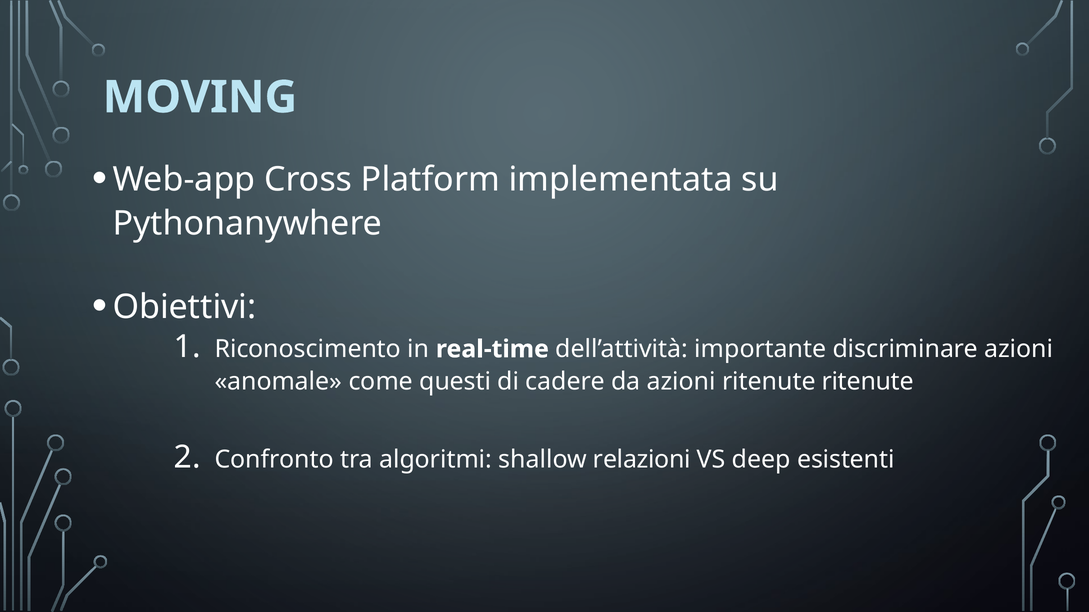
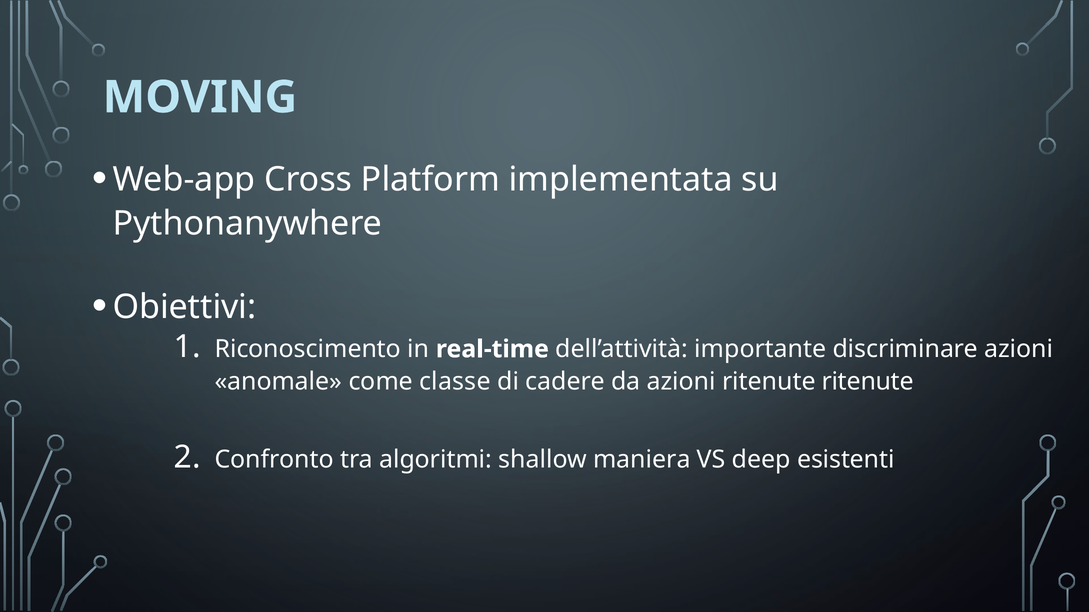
questi: questi -> classe
relazioni: relazioni -> maniera
